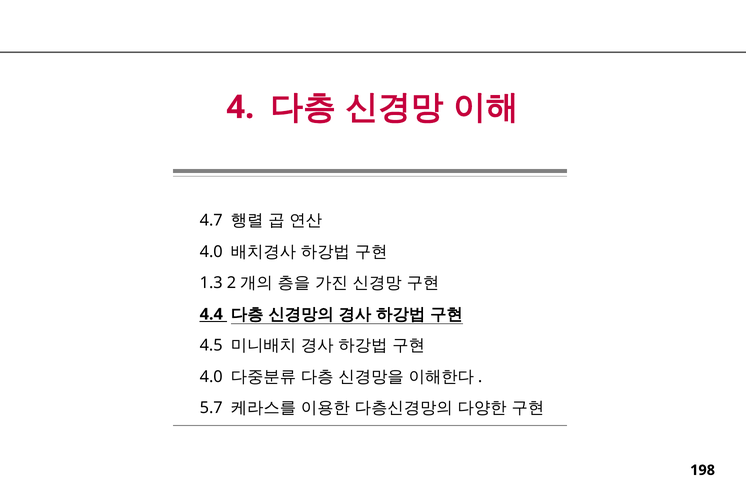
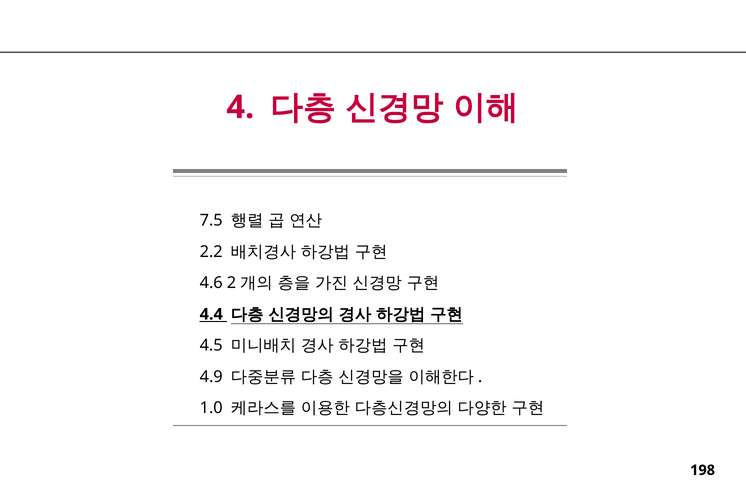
4.7: 4.7 -> 7.5
4.0 at (211, 252): 4.0 -> 2.2
1.3: 1.3 -> 4.6
4.0 at (211, 377): 4.0 -> 4.9
5.7: 5.7 -> 1.0
